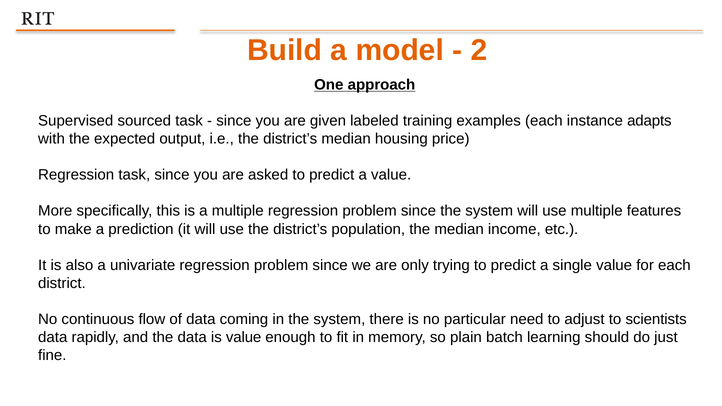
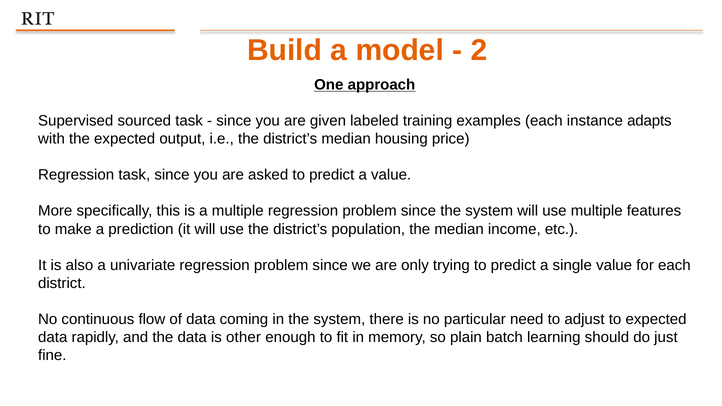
to scientists: scientists -> expected
is value: value -> other
